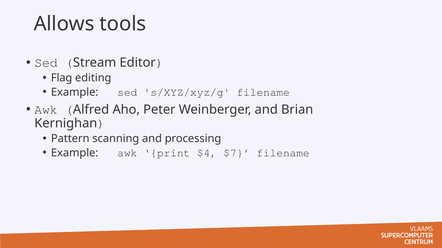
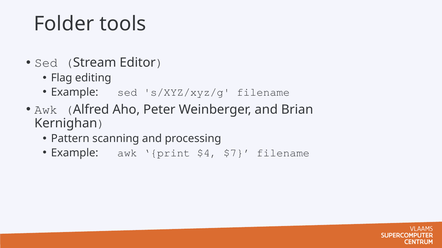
Allows: Allows -> Folder
